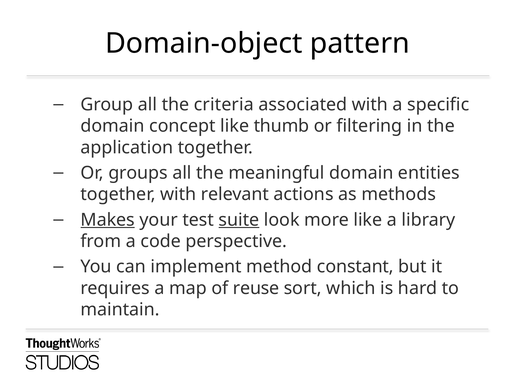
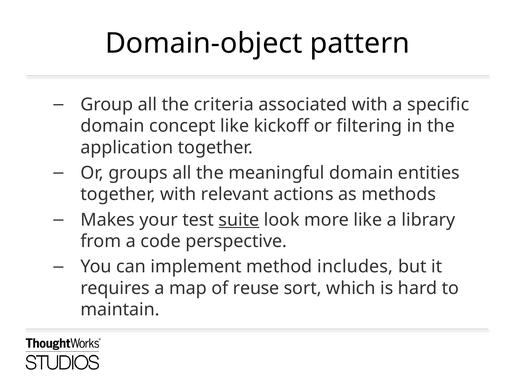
thumb: thumb -> kickoff
Makes underline: present -> none
constant: constant -> includes
